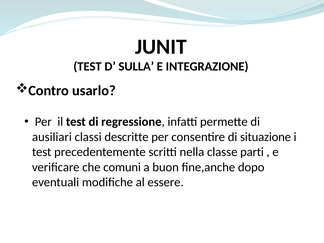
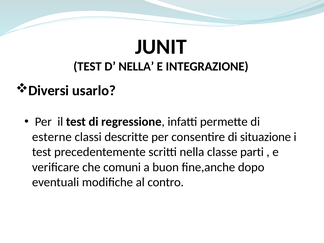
D SULLA: SULLA -> NELLA
Contro: Contro -> Diversi
ausiliari: ausiliari -> esterne
essere: essere -> contro
